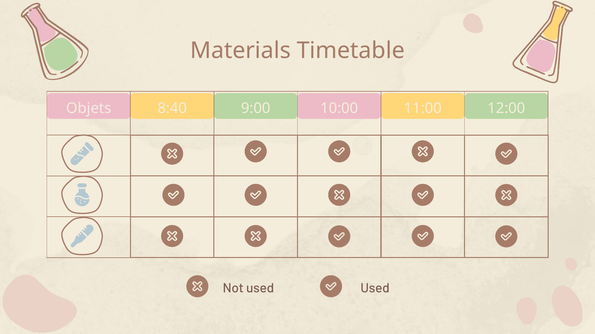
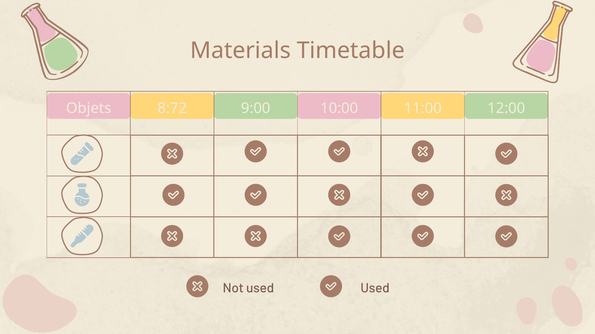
8:40: 8:40 -> 8:72
